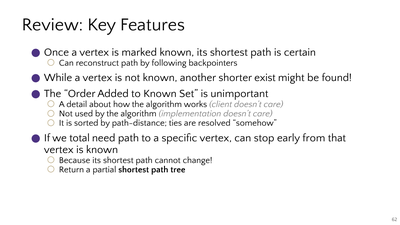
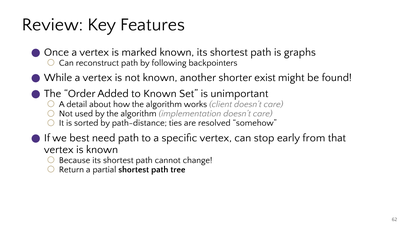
certain: certain -> graphs
total: total -> best
